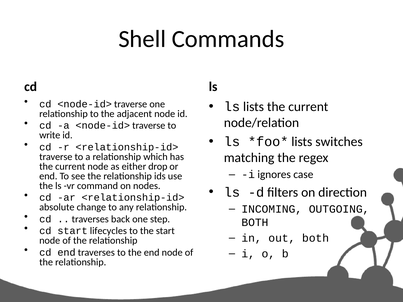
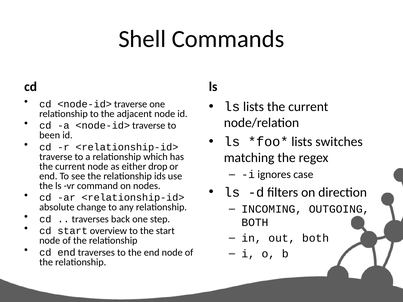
write: write -> been
lifecycles: lifecycles -> overview
